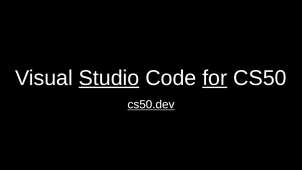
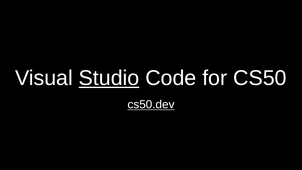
for underline: present -> none
